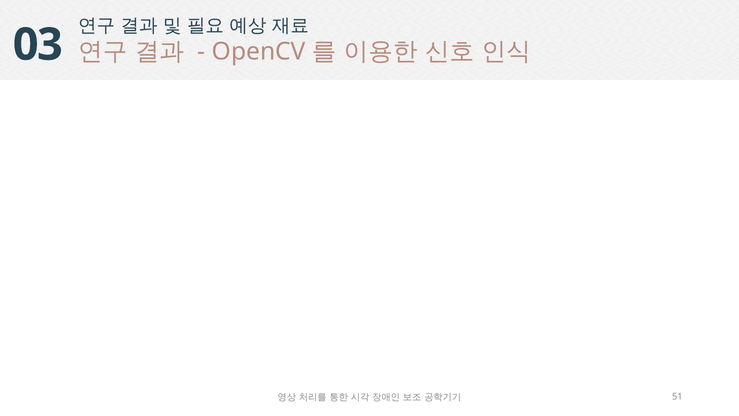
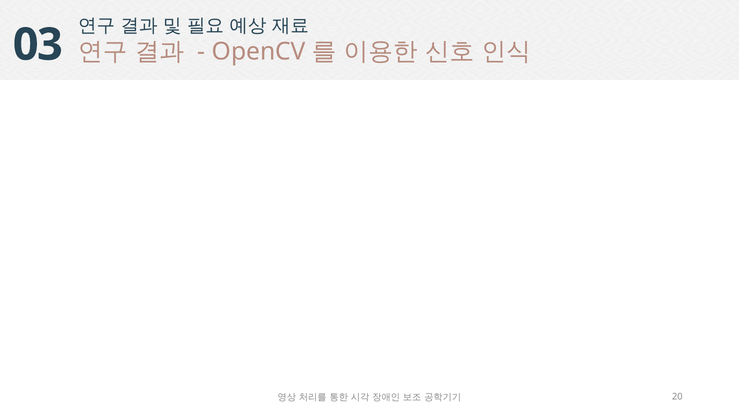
51: 51 -> 20
